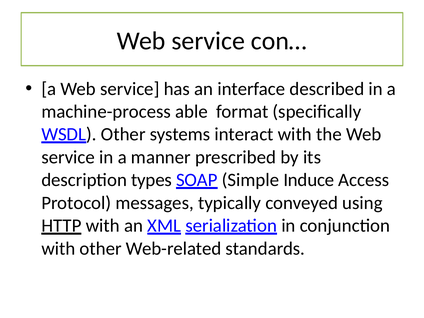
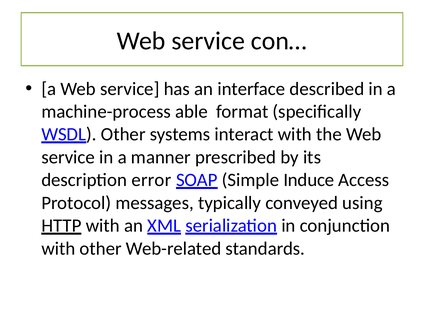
types: types -> error
